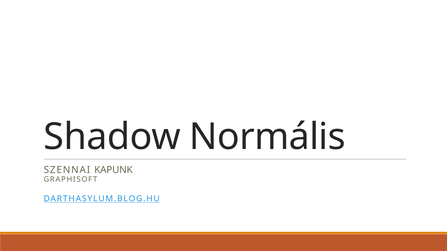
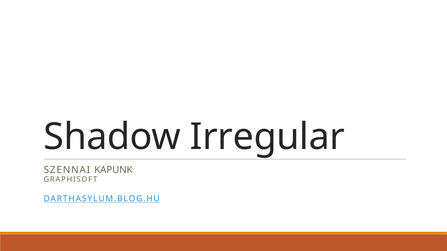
Normális: Normális -> Irregular
